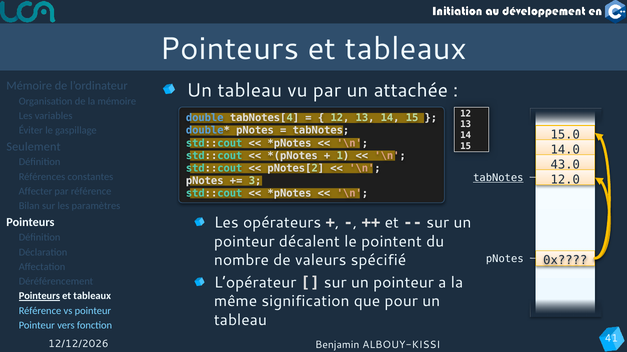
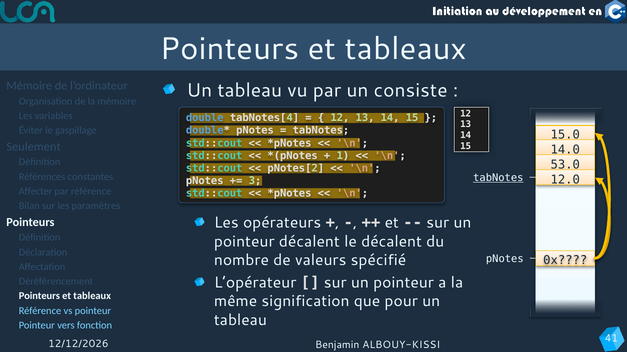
attachée: attachée -> consiste
43.0: 43.0 -> 53.0
le pointent: pointent -> décalent
Pointeurs at (39, 297) underline: present -> none
